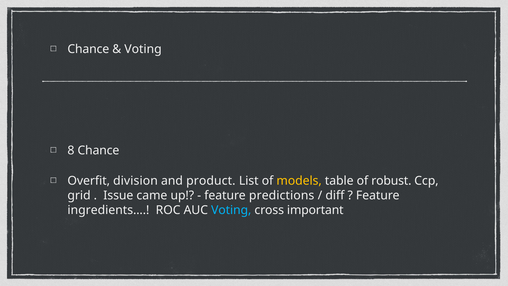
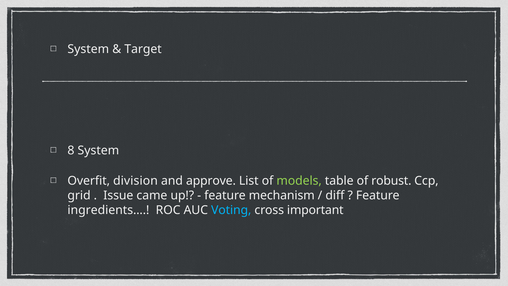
Chance at (88, 49): Chance -> System
Voting at (143, 49): Voting -> Target
8 Chance: Chance -> System
product: product -> approve
models colour: yellow -> light green
predictions: predictions -> mechanism
